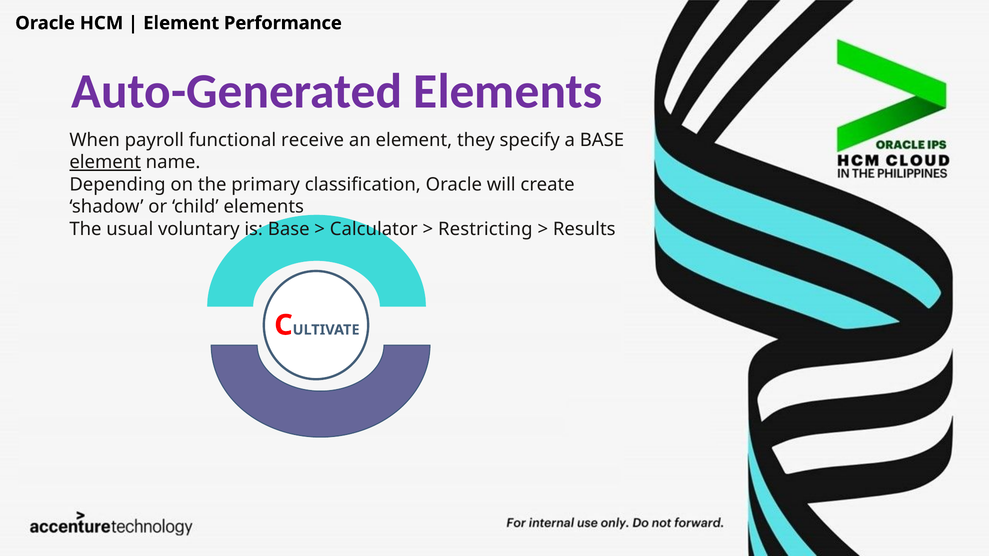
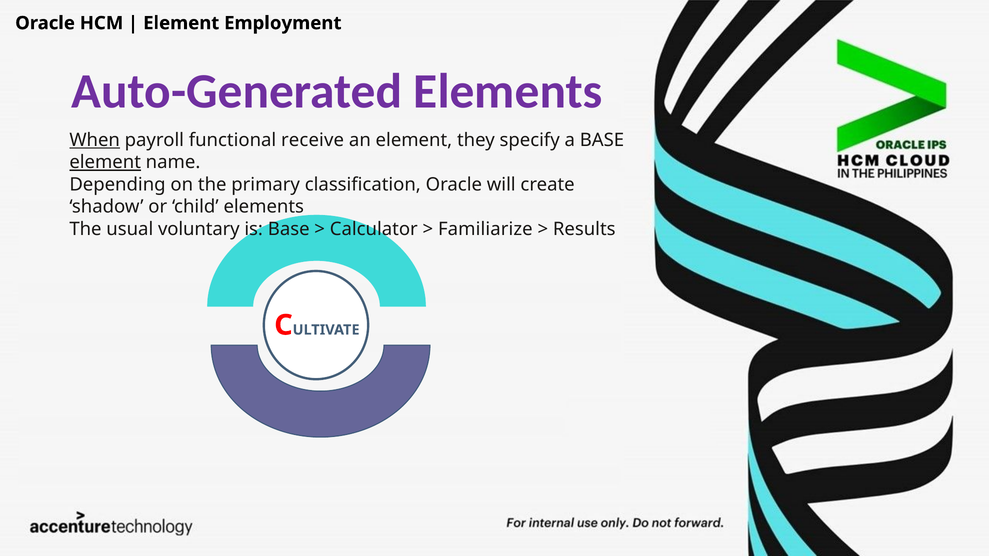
Performance: Performance -> Employment
When underline: none -> present
Restricting: Restricting -> Familiarize
